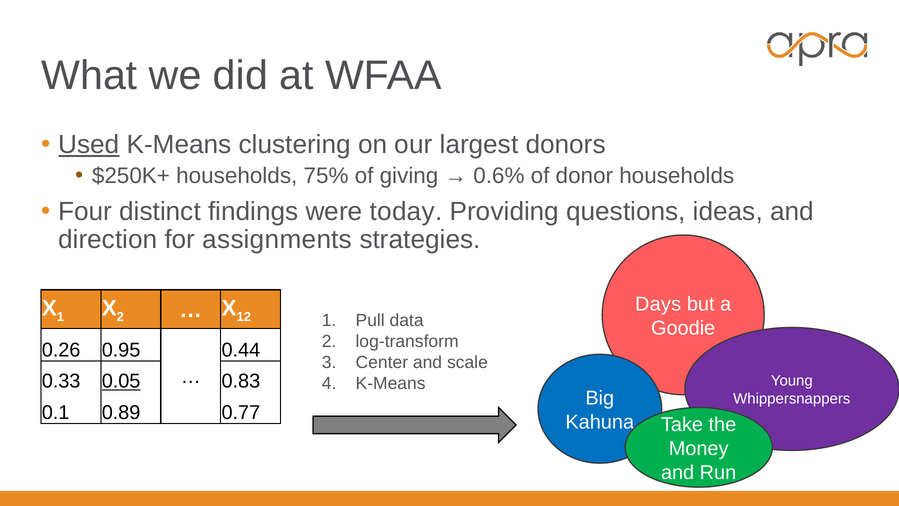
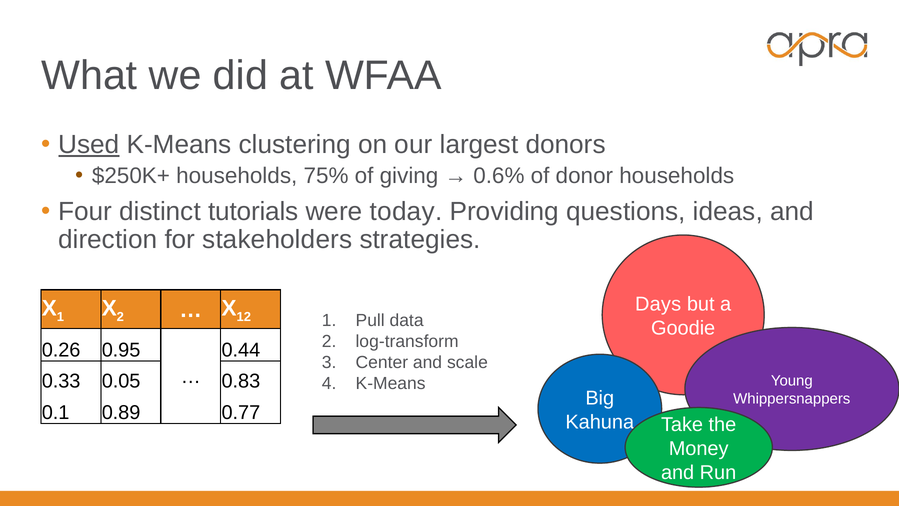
findings: findings -> tutorials
assignments: assignments -> stakeholders
0.05 underline: present -> none
